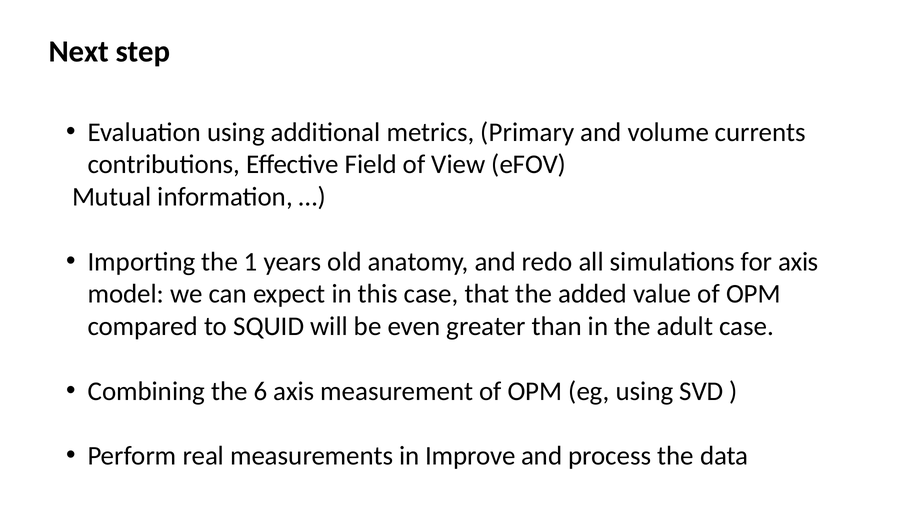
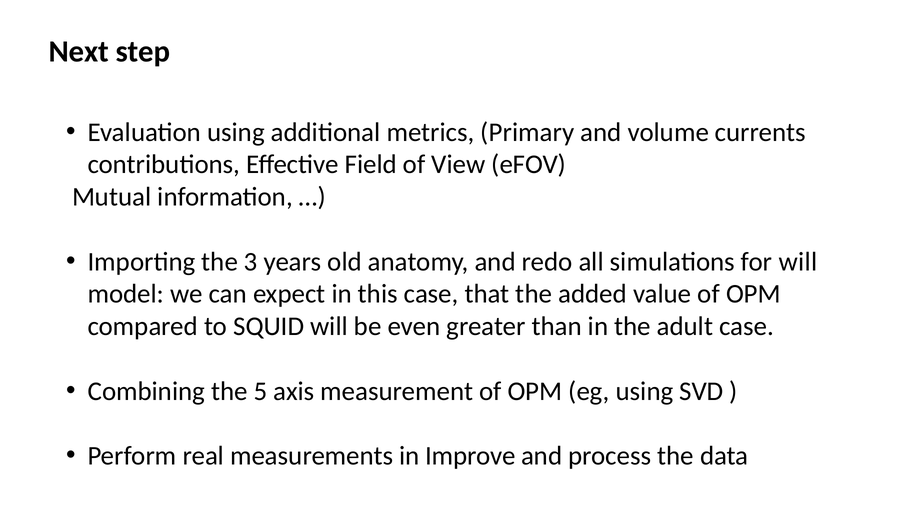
1: 1 -> 3
for axis: axis -> will
6: 6 -> 5
